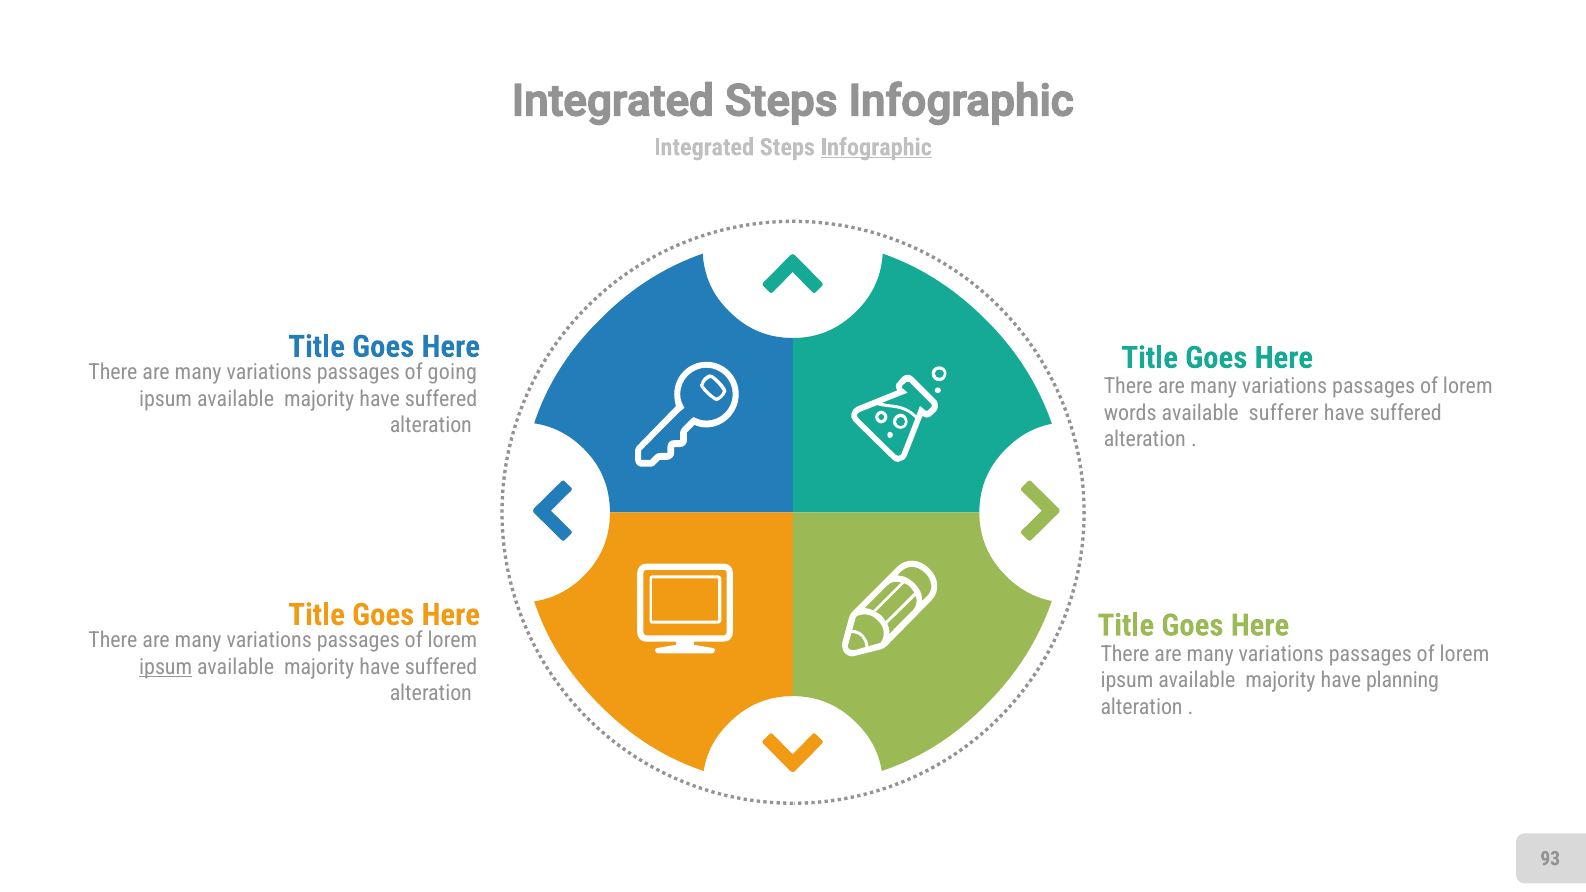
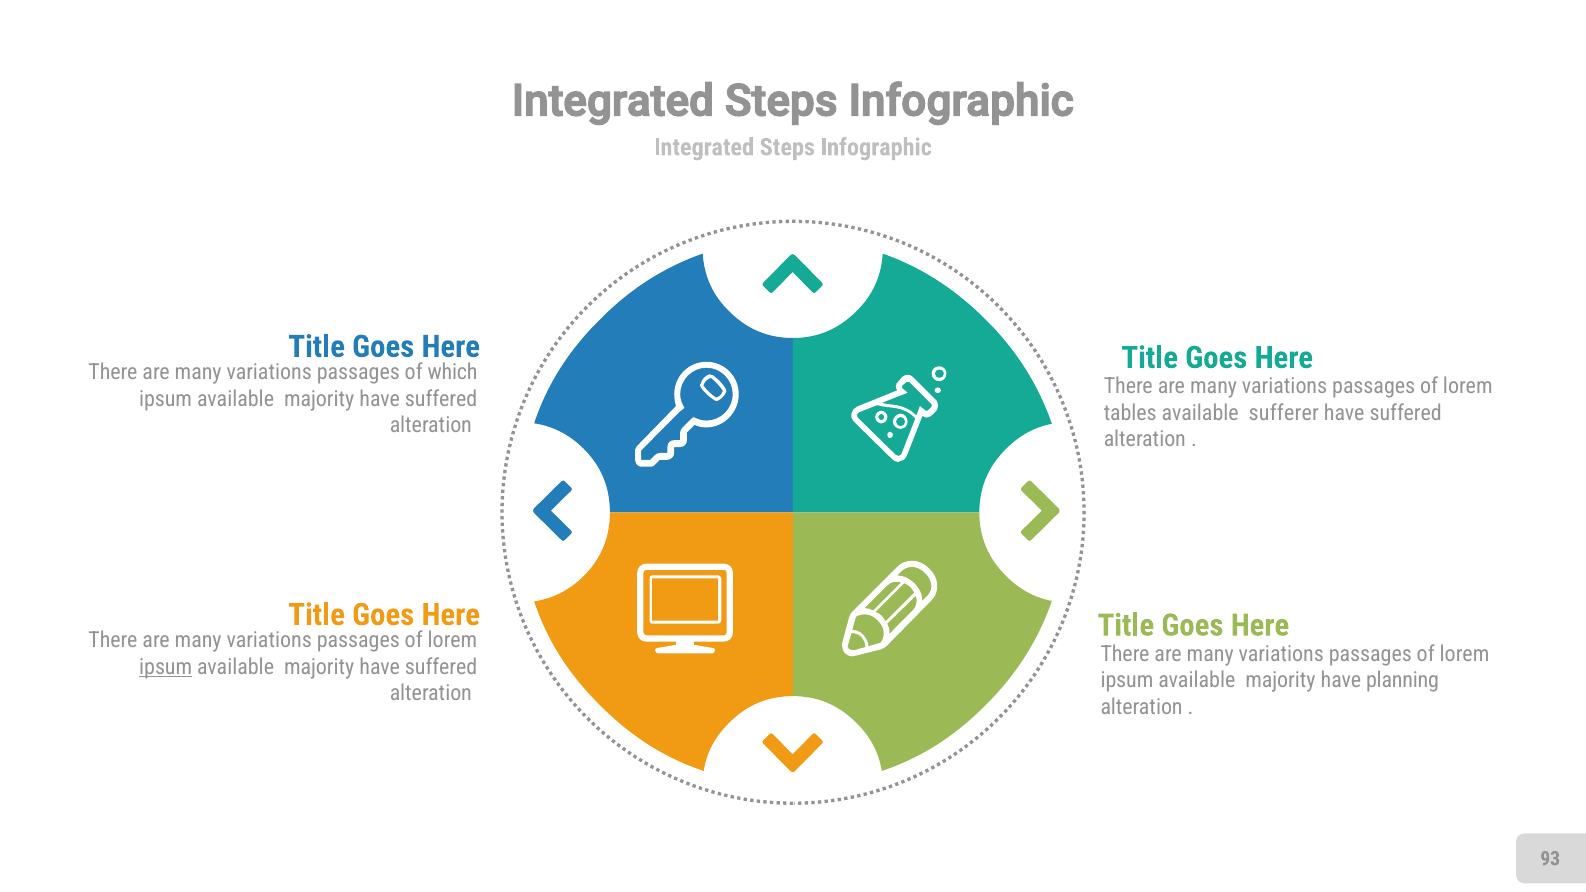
Infographic at (876, 147) underline: present -> none
going: going -> which
words: words -> tables
